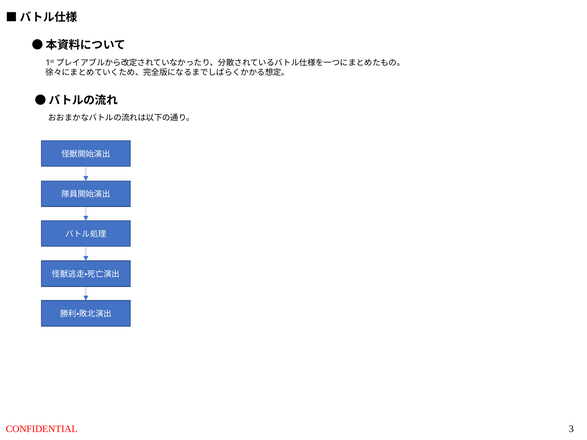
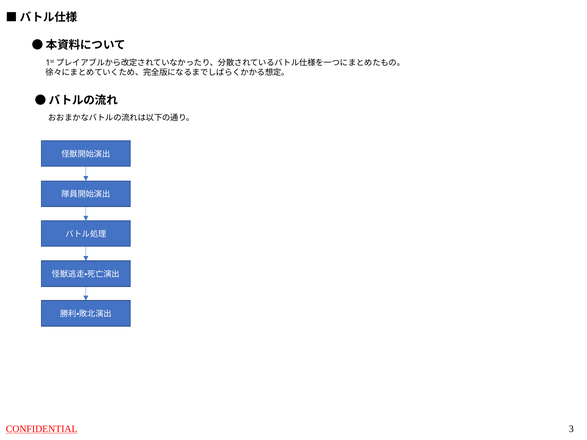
CONFIDENTIAL underline: none -> present
